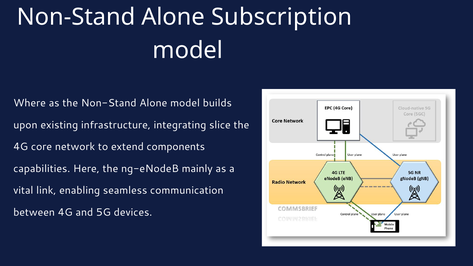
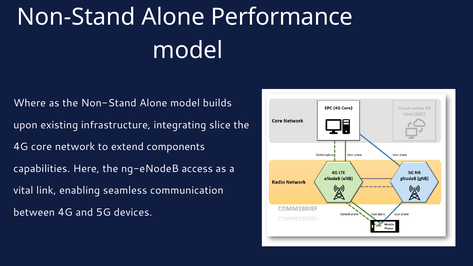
Subscription: Subscription -> Performance
mainly: mainly -> access
